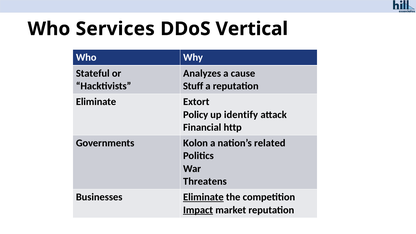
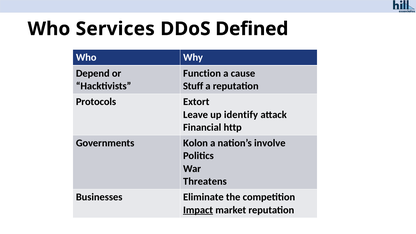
Vertical: Vertical -> Defined
Stateful: Stateful -> Depend
Analyzes: Analyzes -> Function
Eliminate at (96, 102): Eliminate -> Protocols
Policy: Policy -> Leave
related: related -> involve
Eliminate at (203, 197) underline: present -> none
